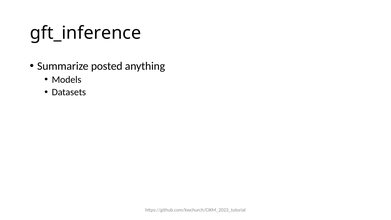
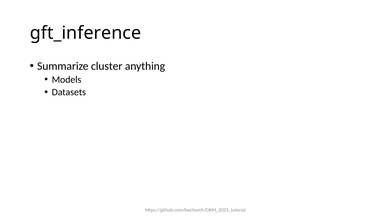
posted: posted -> cluster
